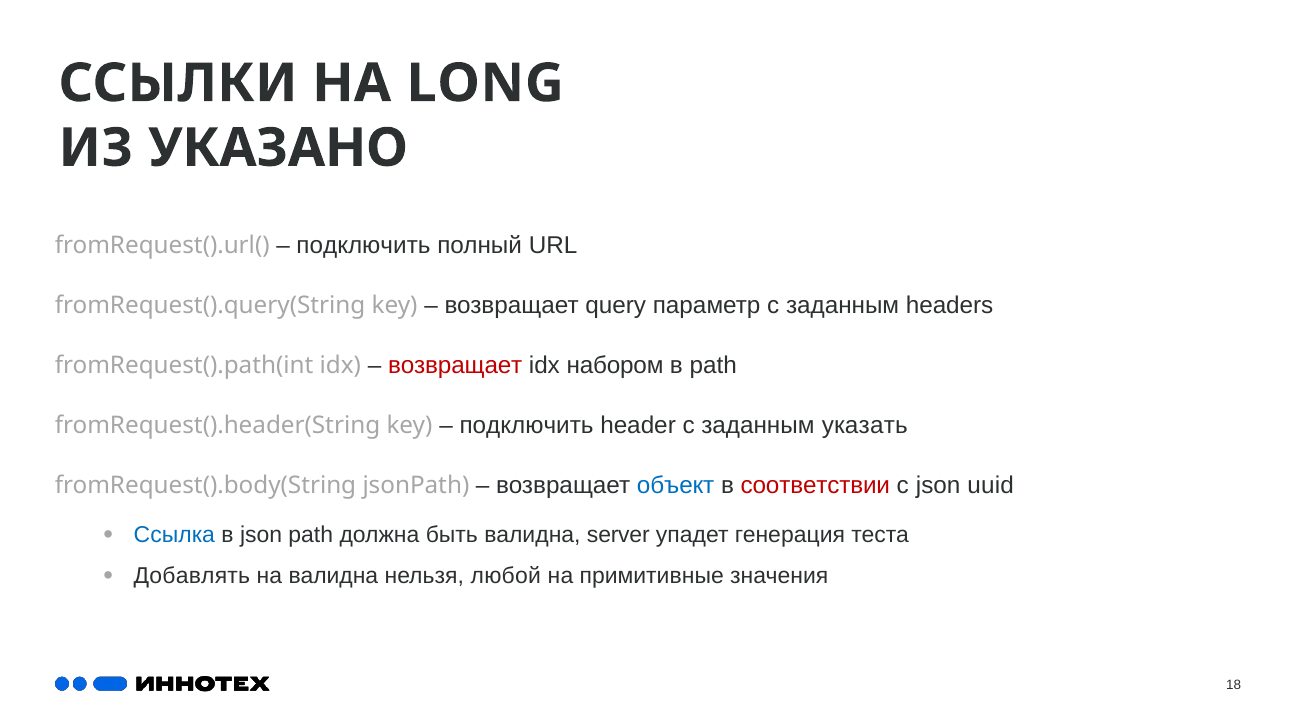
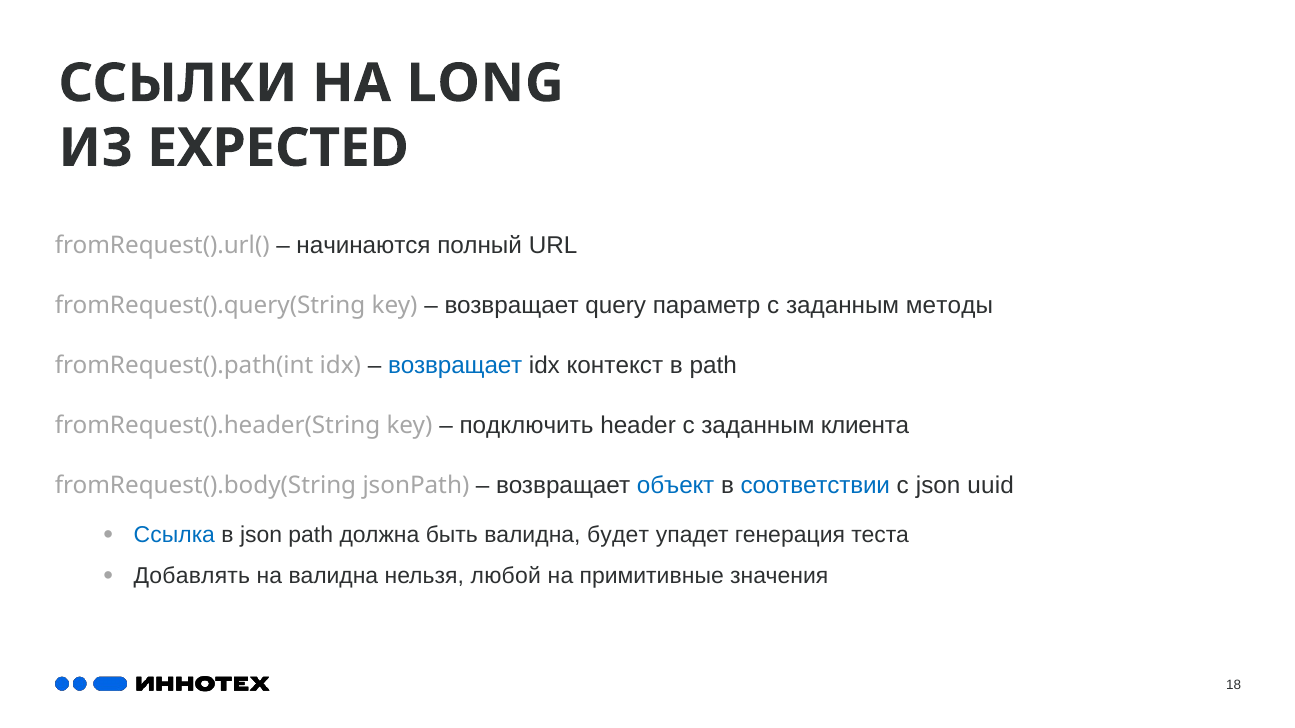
УКАЗАНО: УКАЗАНО -> EXPECTED
подключить at (364, 246): подключить -> начинаются
headers: headers -> методы
возвращает at (455, 366) colour: red -> blue
набором: набором -> контекст
указать: указать -> клиента
соответствии colour: red -> blue
server: server -> будет
